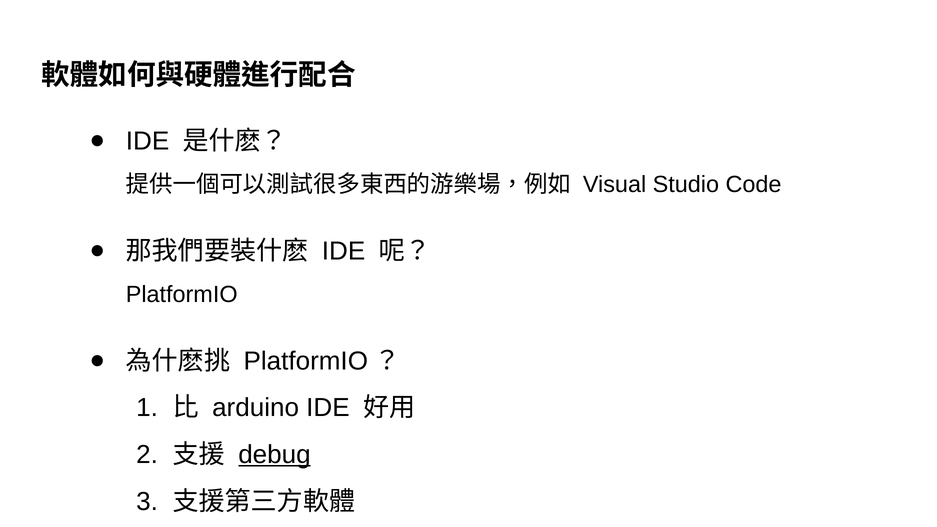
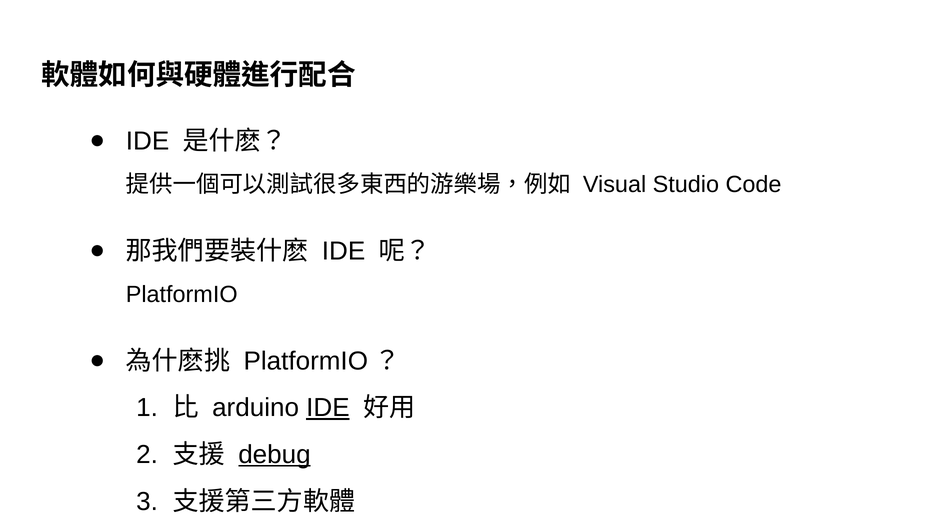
IDE at (328, 408) underline: none -> present
